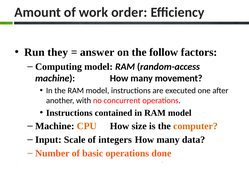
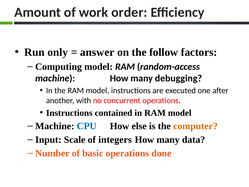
they: they -> only
movement: movement -> debugging
CPU colour: orange -> blue
size: size -> else
